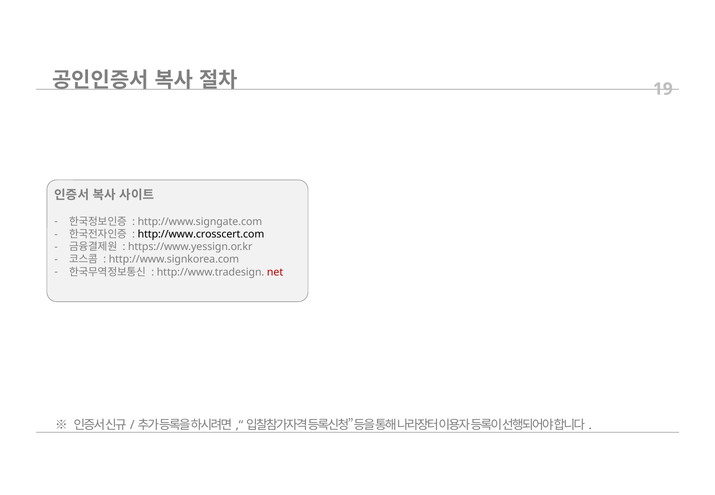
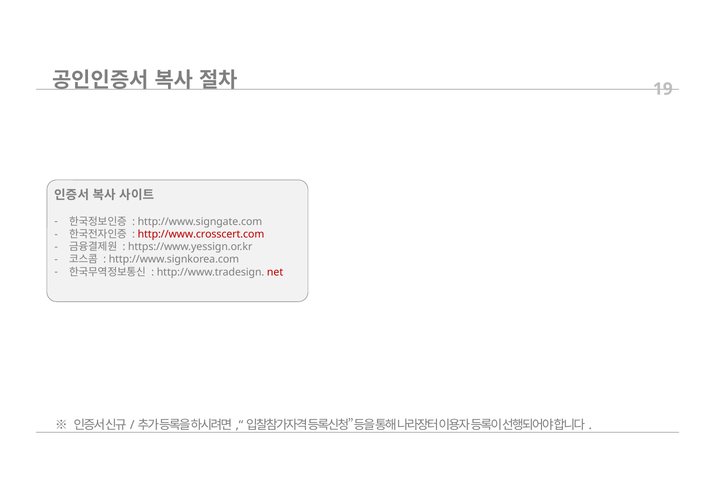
http://www.crosscert.com colour: black -> red
